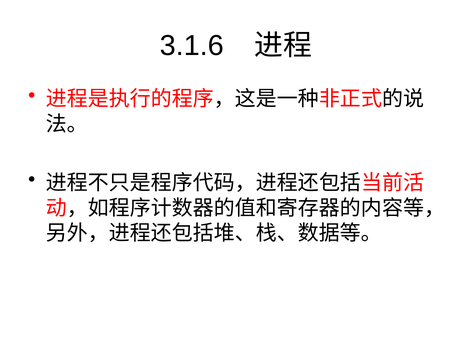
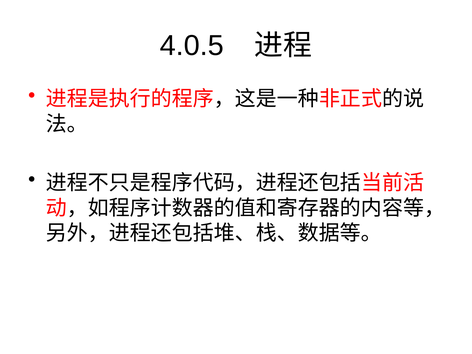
3.1.6: 3.1.6 -> 4.0.5
